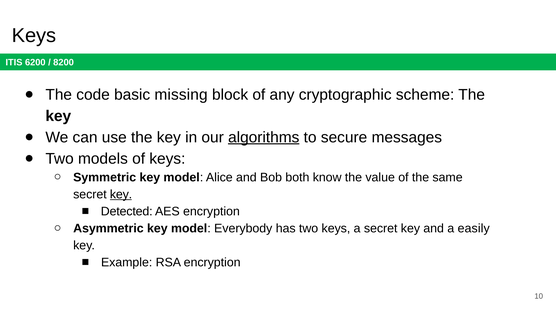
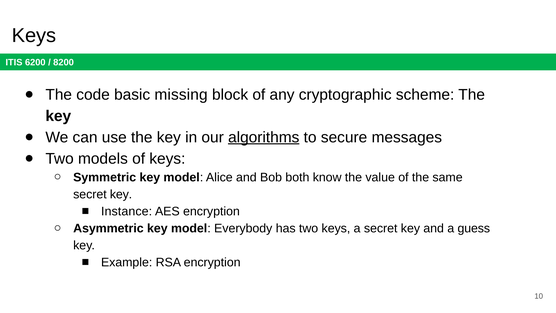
key at (121, 194) underline: present -> none
Detected: Detected -> Instance
easily: easily -> guess
